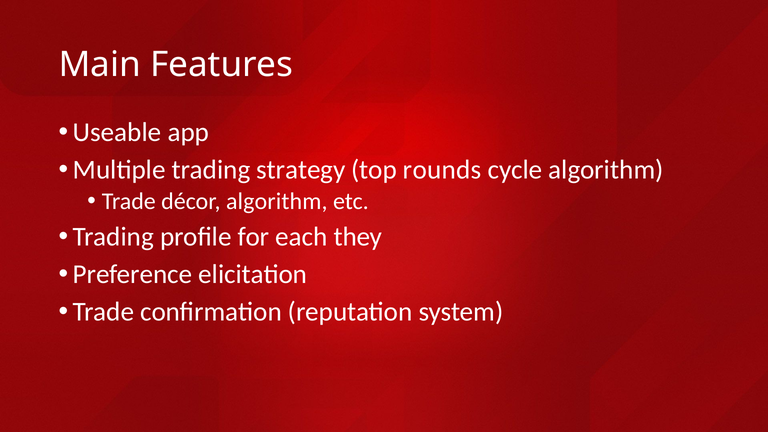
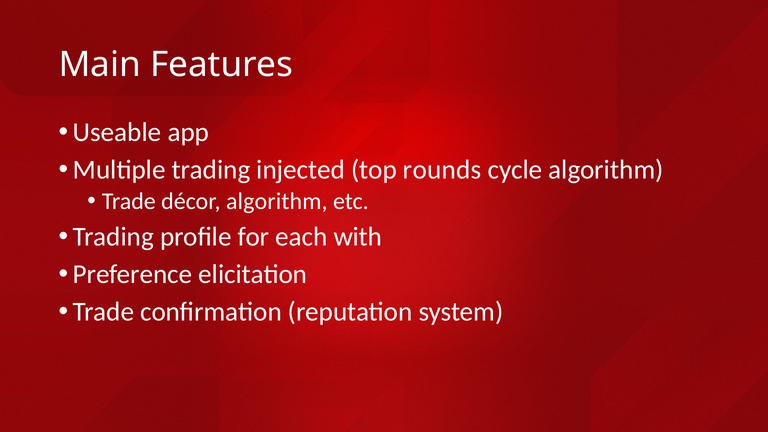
strategy: strategy -> injected
they: they -> with
